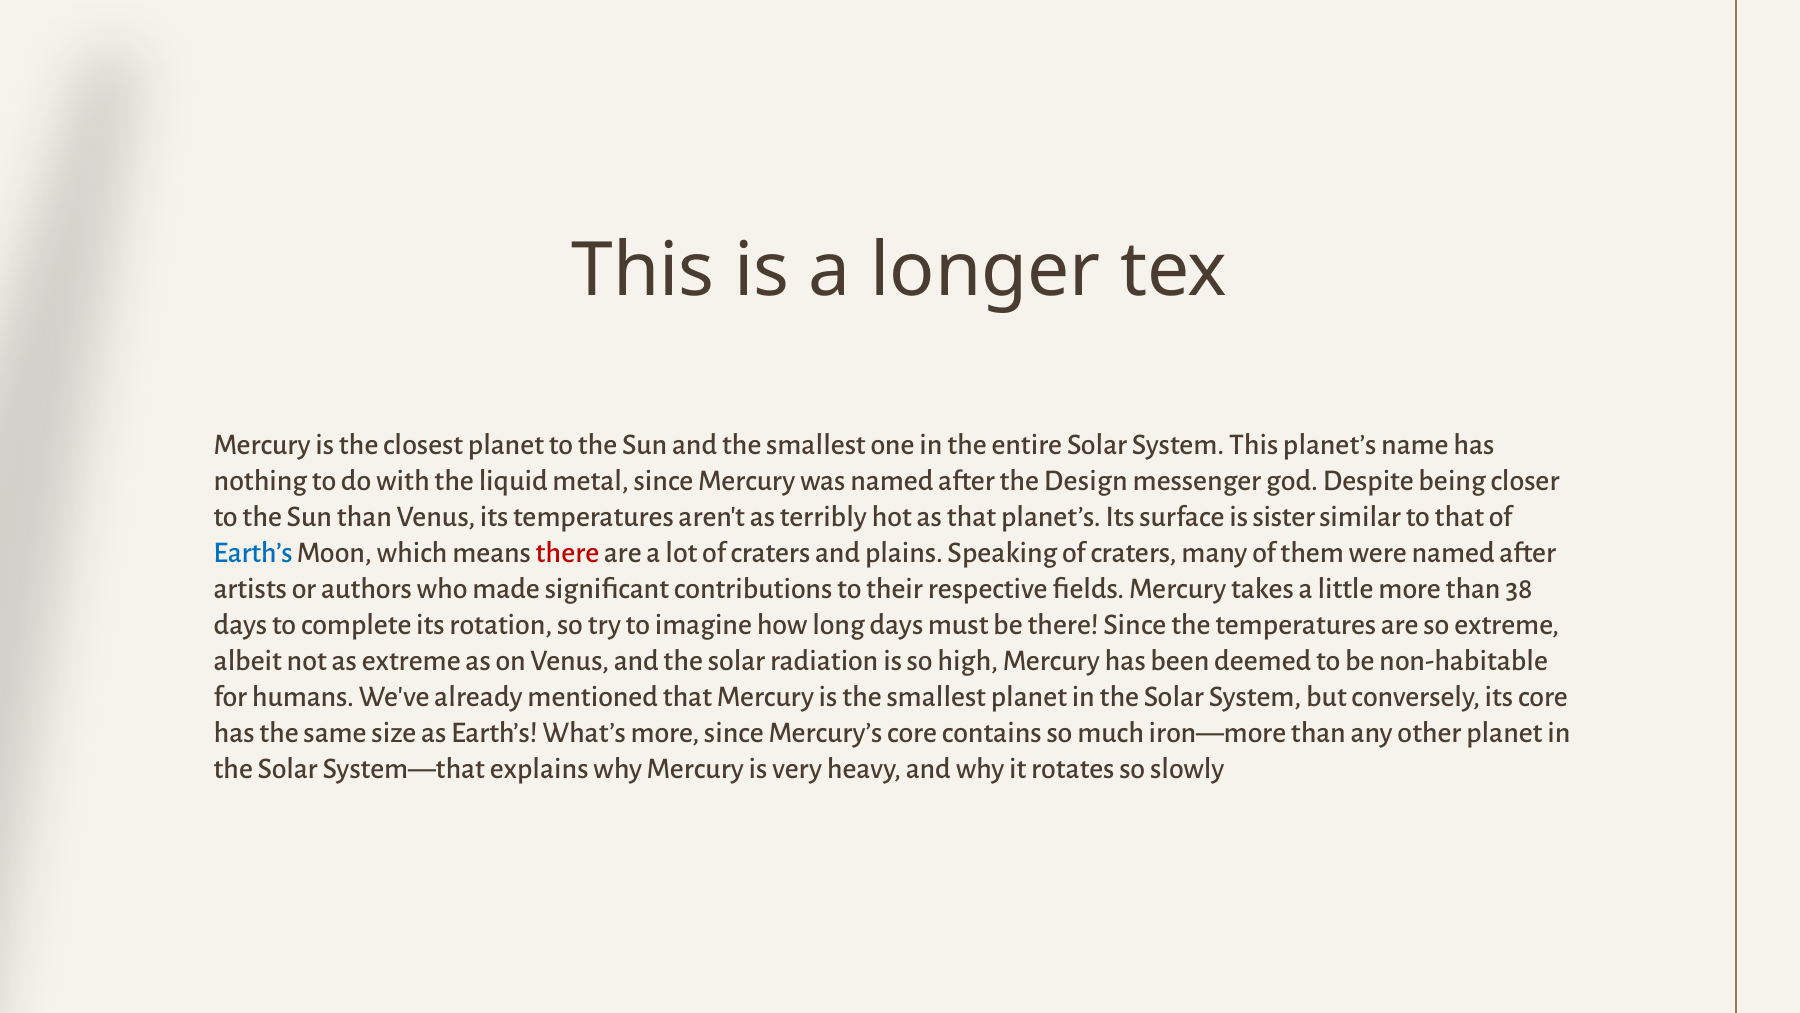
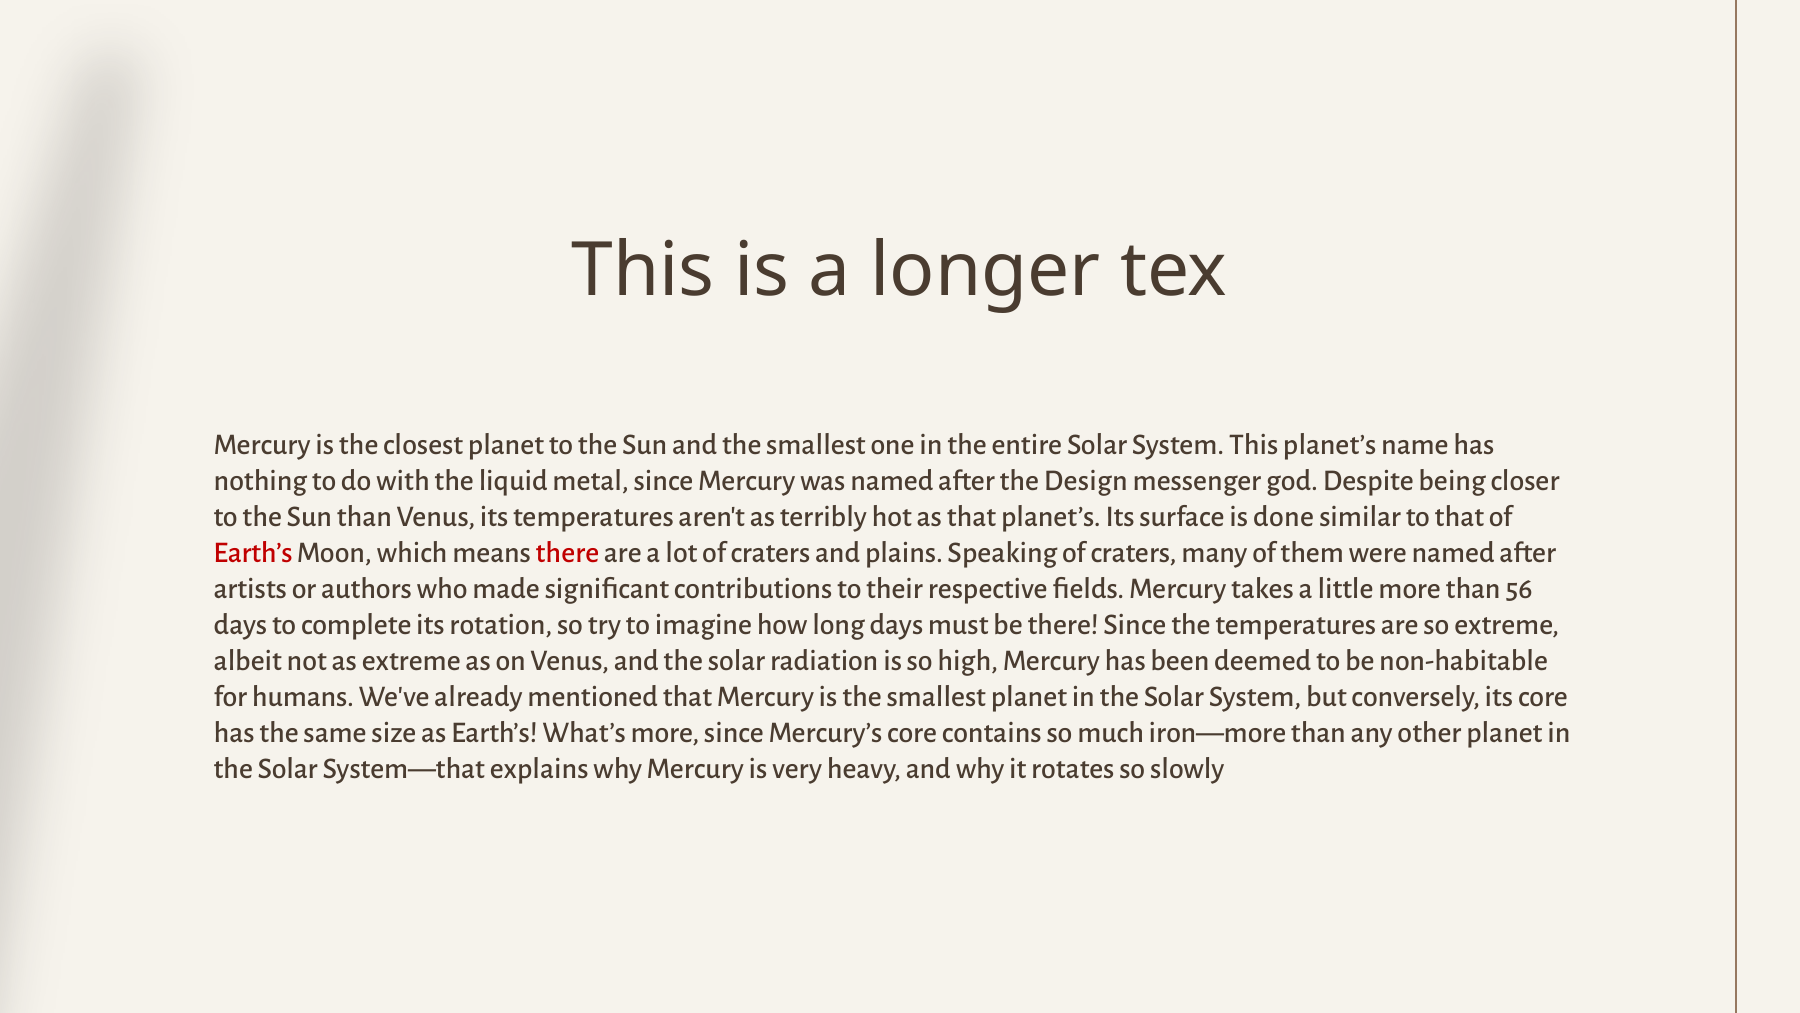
sister: sister -> done
Earth’s at (253, 552) colour: blue -> red
38: 38 -> 56
